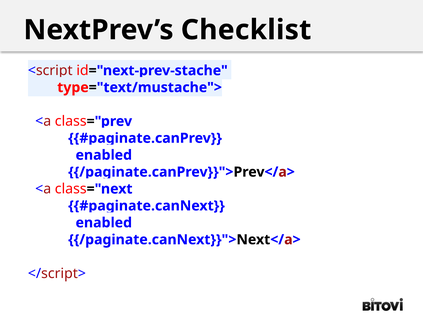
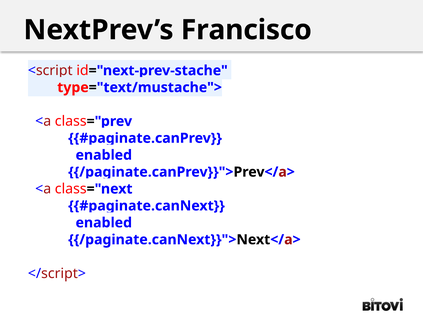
Checklist: Checklist -> Francisco
